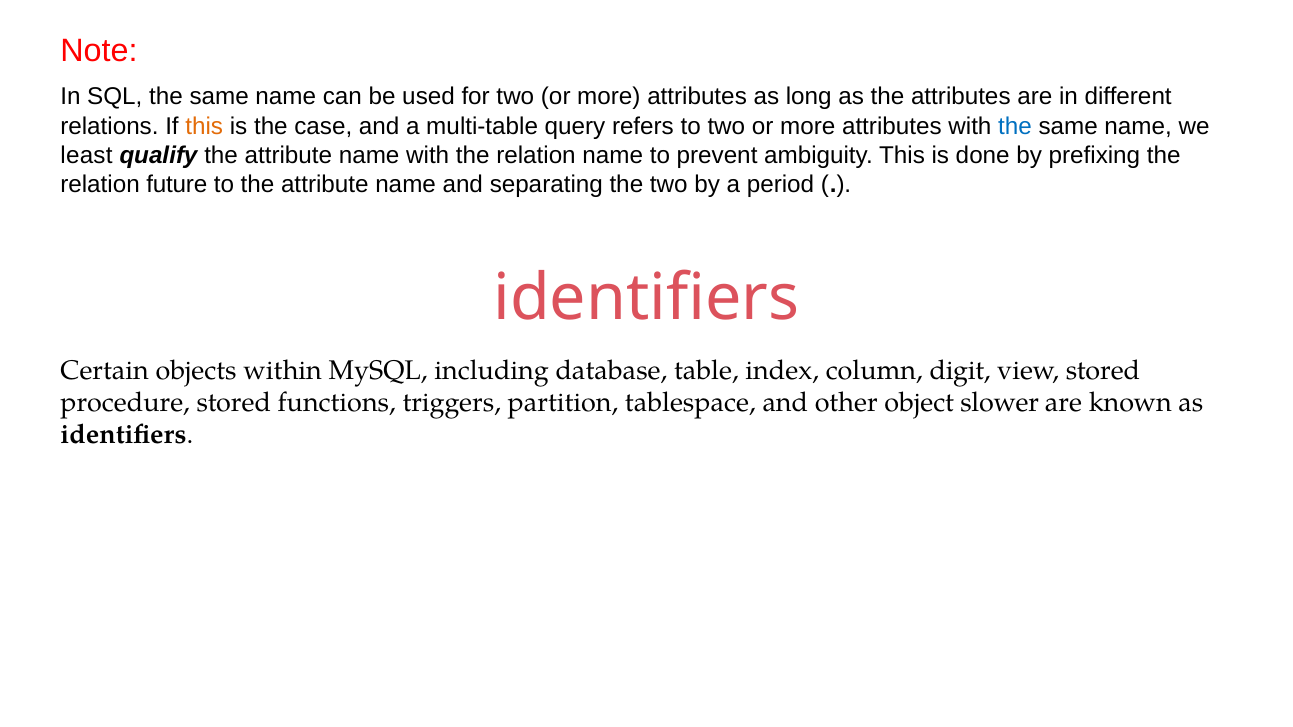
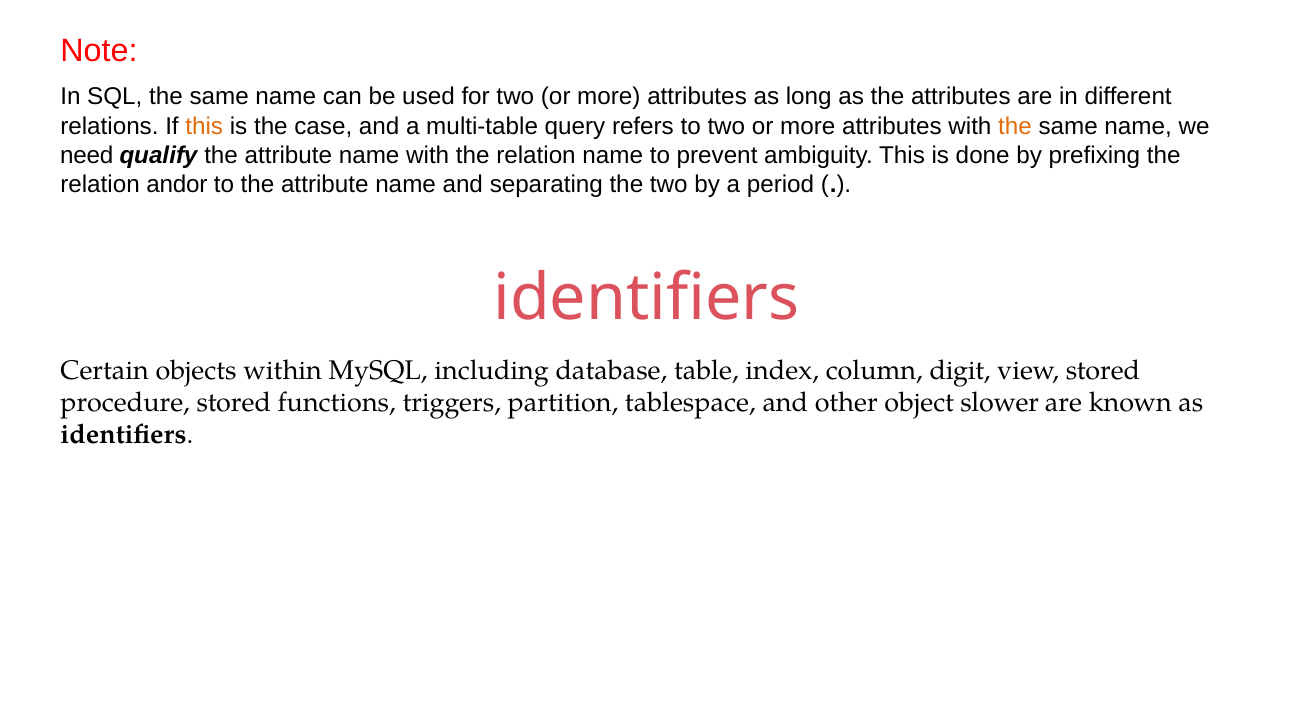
the at (1015, 126) colour: blue -> orange
least: least -> need
future: future -> andor
